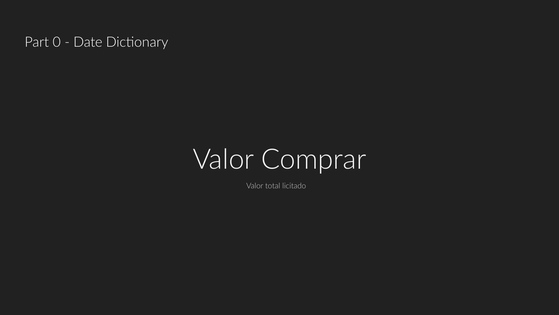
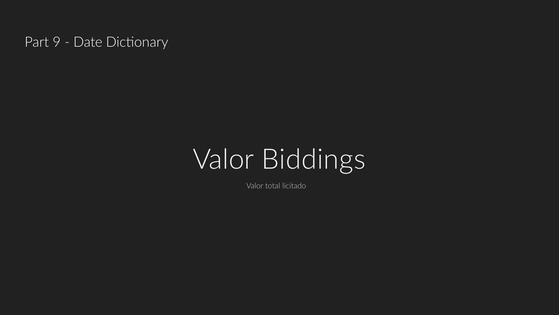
0: 0 -> 9
Comprar: Comprar -> Biddings
